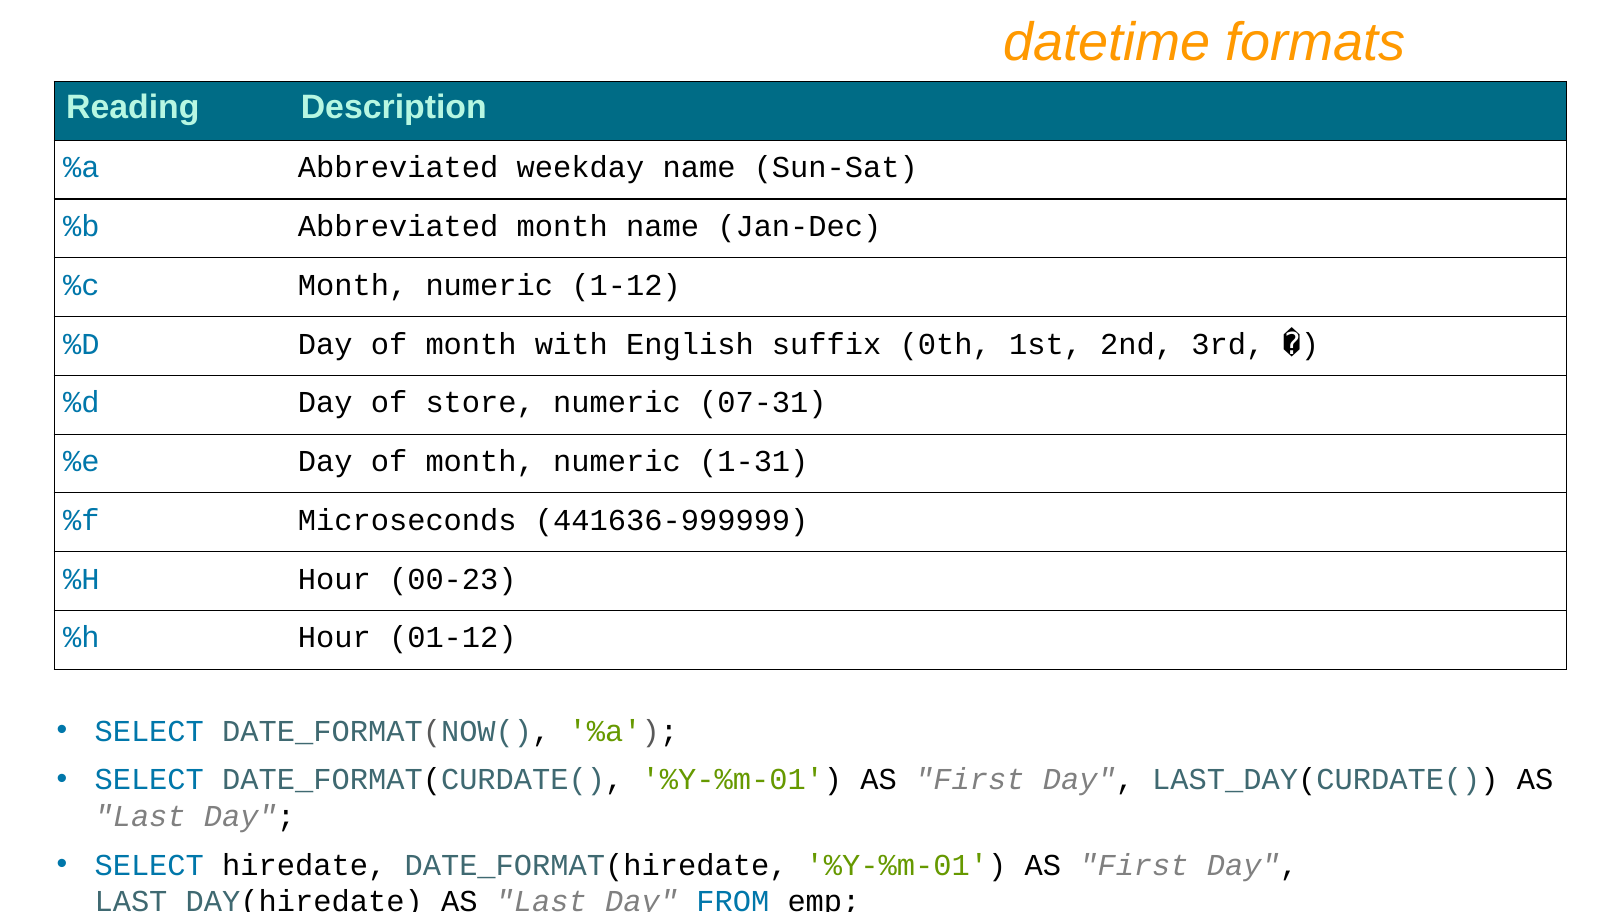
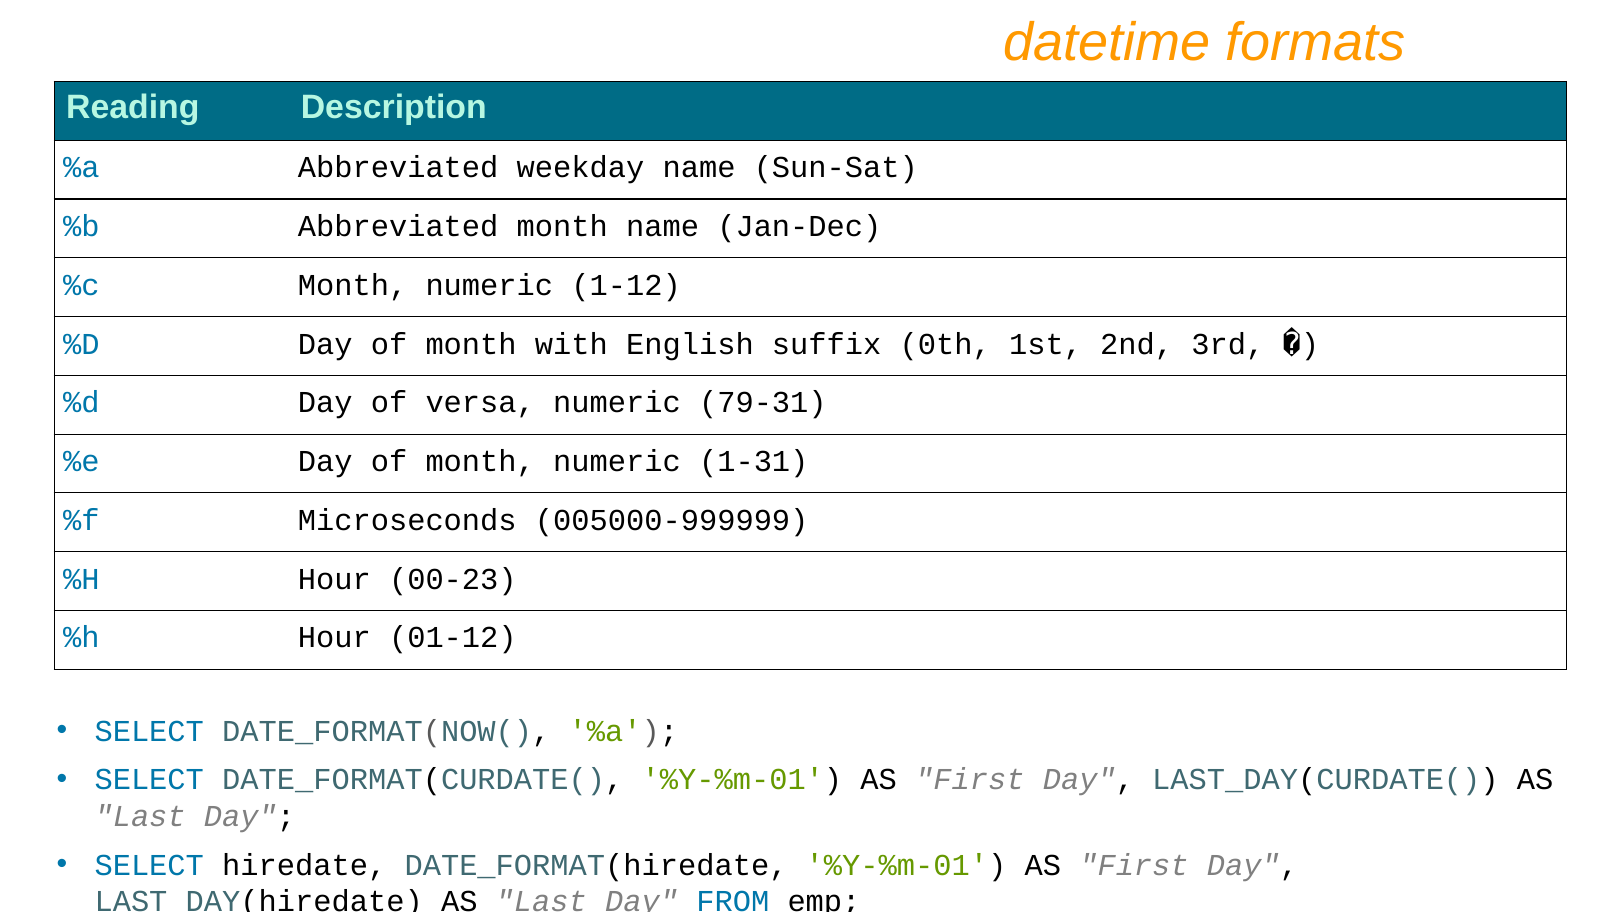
store: store -> versa
07-31: 07-31 -> 79-31
441636-999999: 441636-999999 -> 005000-999999
